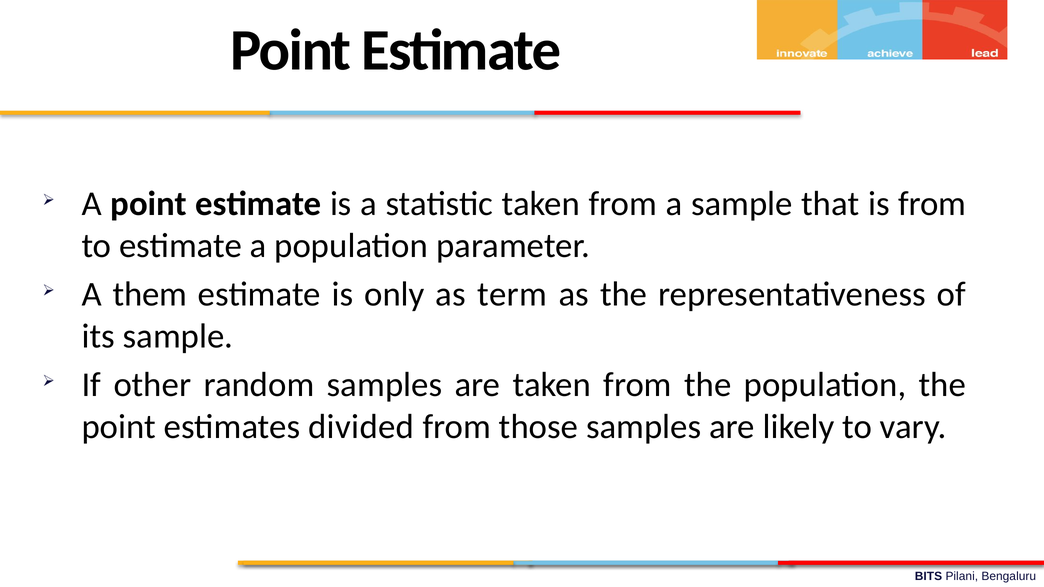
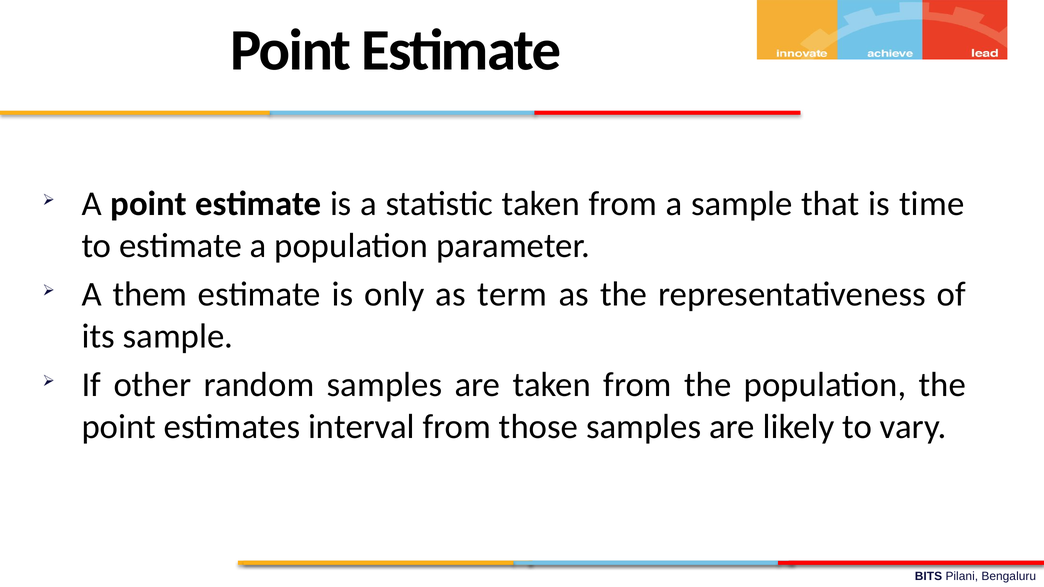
is from: from -> time
divided: divided -> interval
